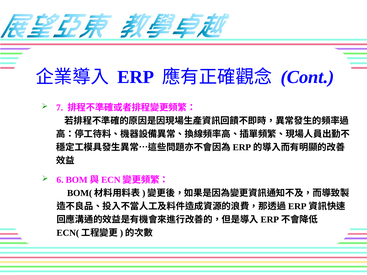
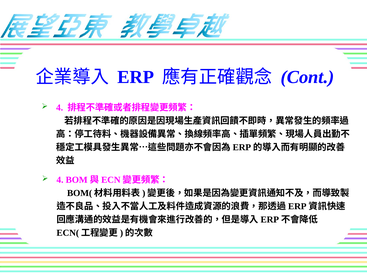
7 at (60, 108): 7 -> 4
6 at (60, 180): 6 -> 4
